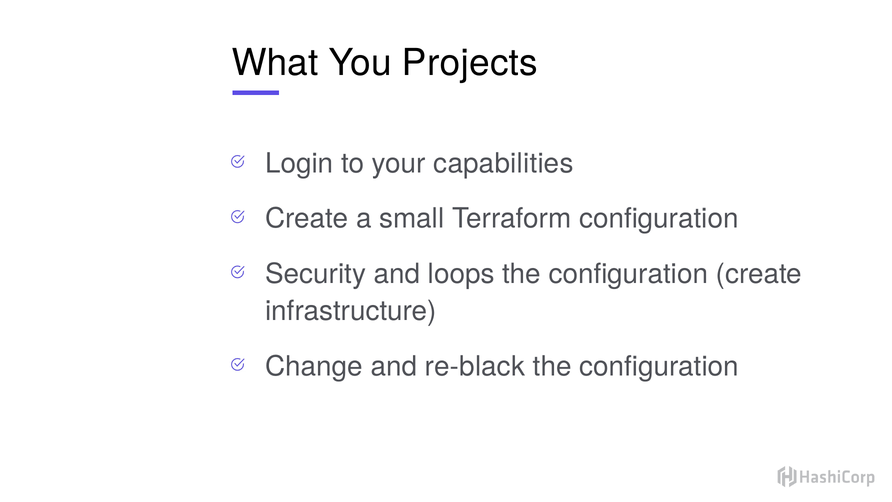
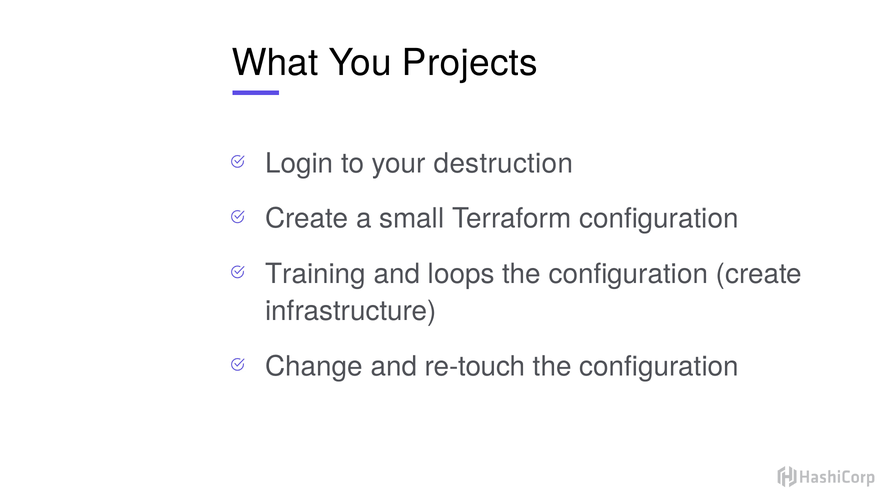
capabilities: capabilities -> destruction
Security: Security -> Training
re-black: re-black -> re-touch
